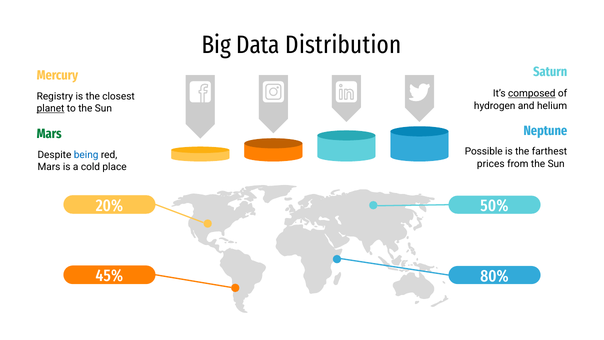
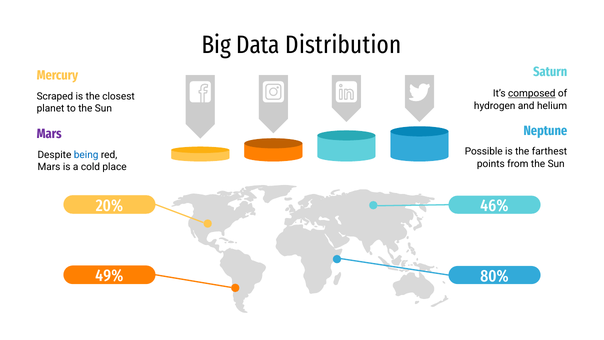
Registry: Registry -> Scraped
planet underline: present -> none
Mars at (49, 134) colour: green -> purple
prices: prices -> points
50%: 50% -> 46%
45%: 45% -> 49%
